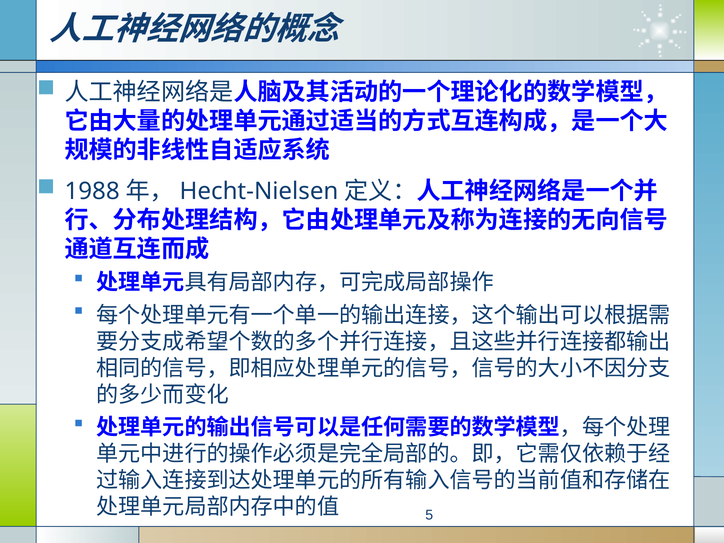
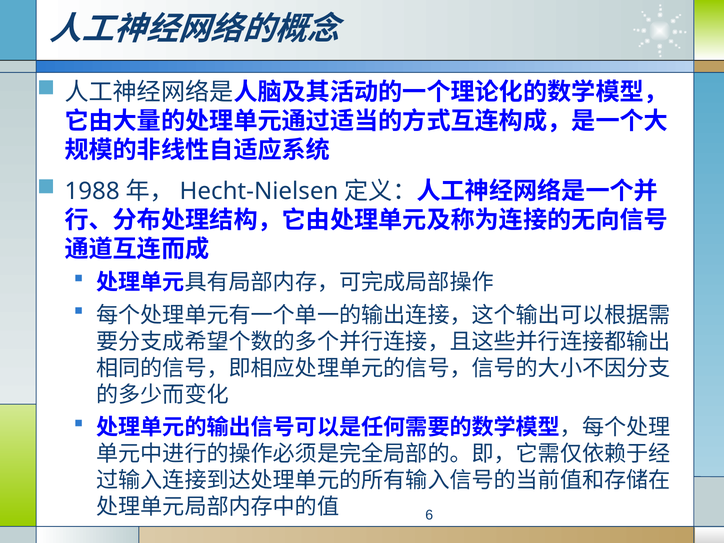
5: 5 -> 6
